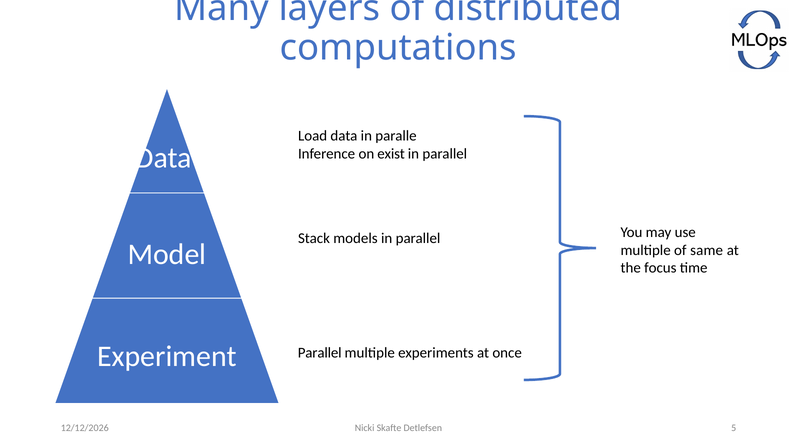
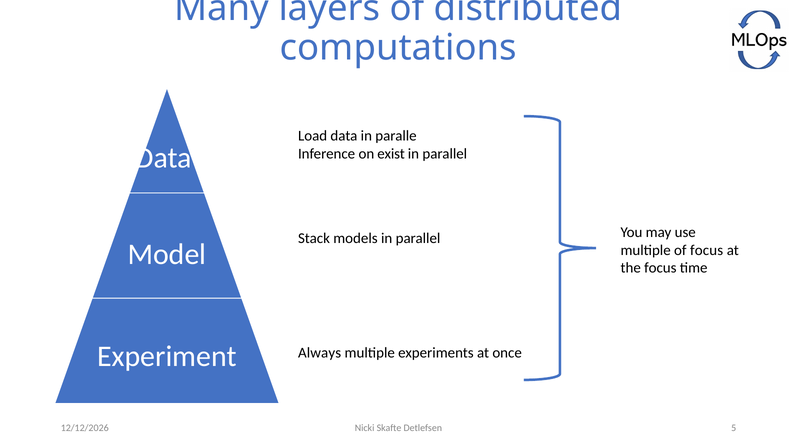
of same: same -> focus
Parallel at (320, 353): Parallel -> Always
